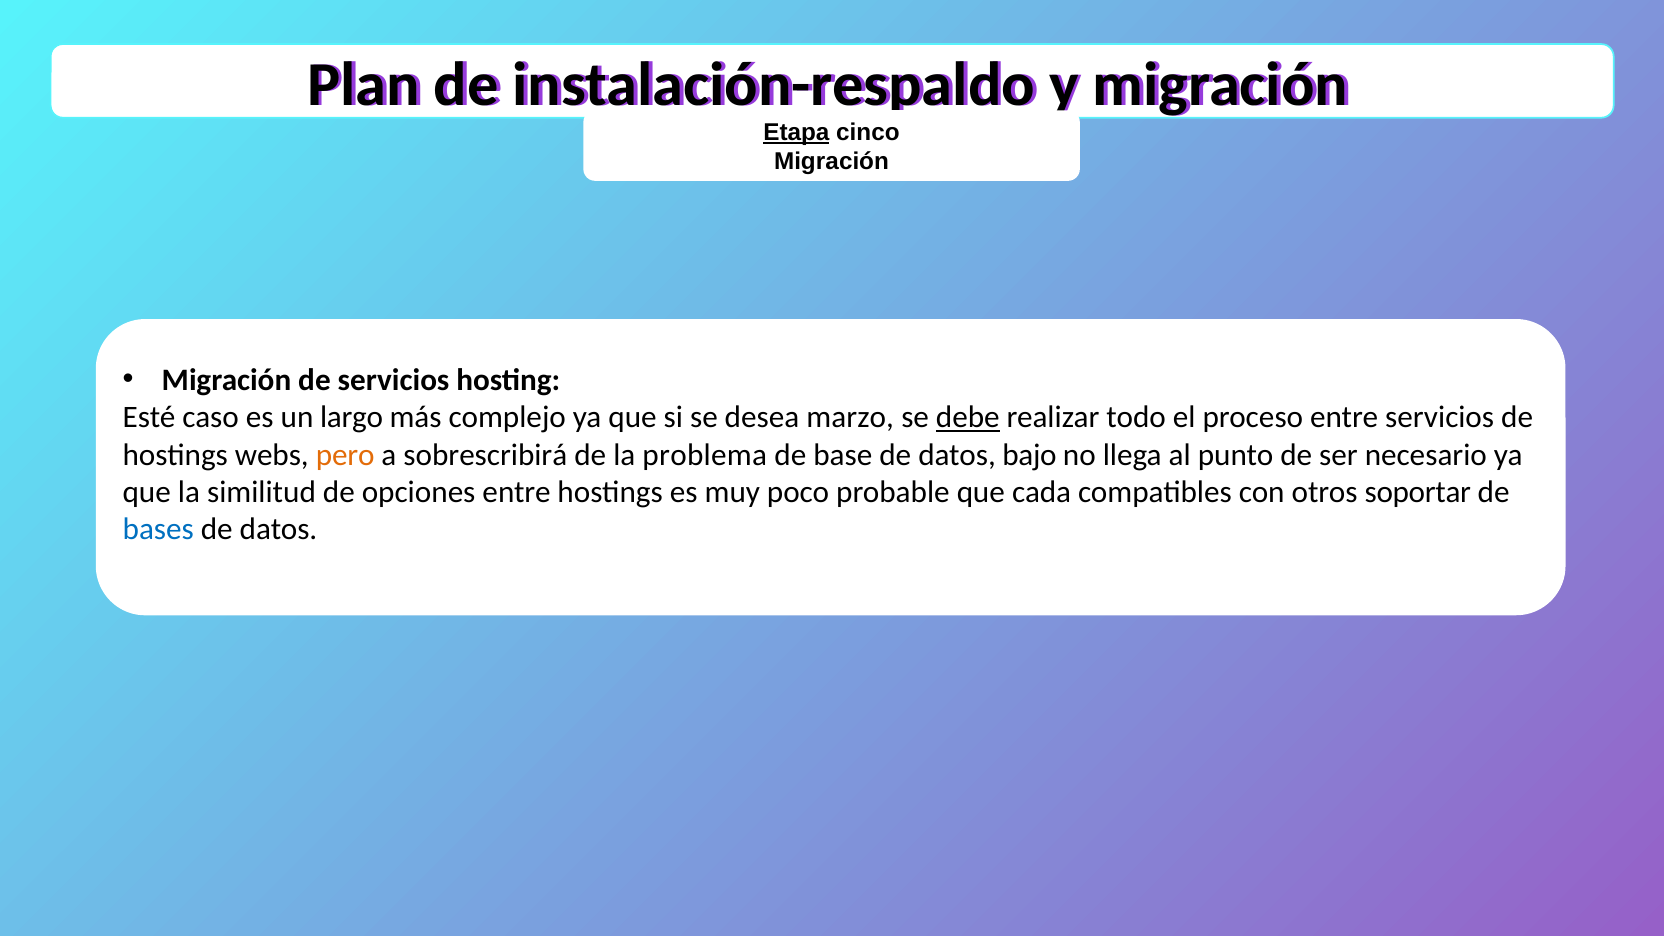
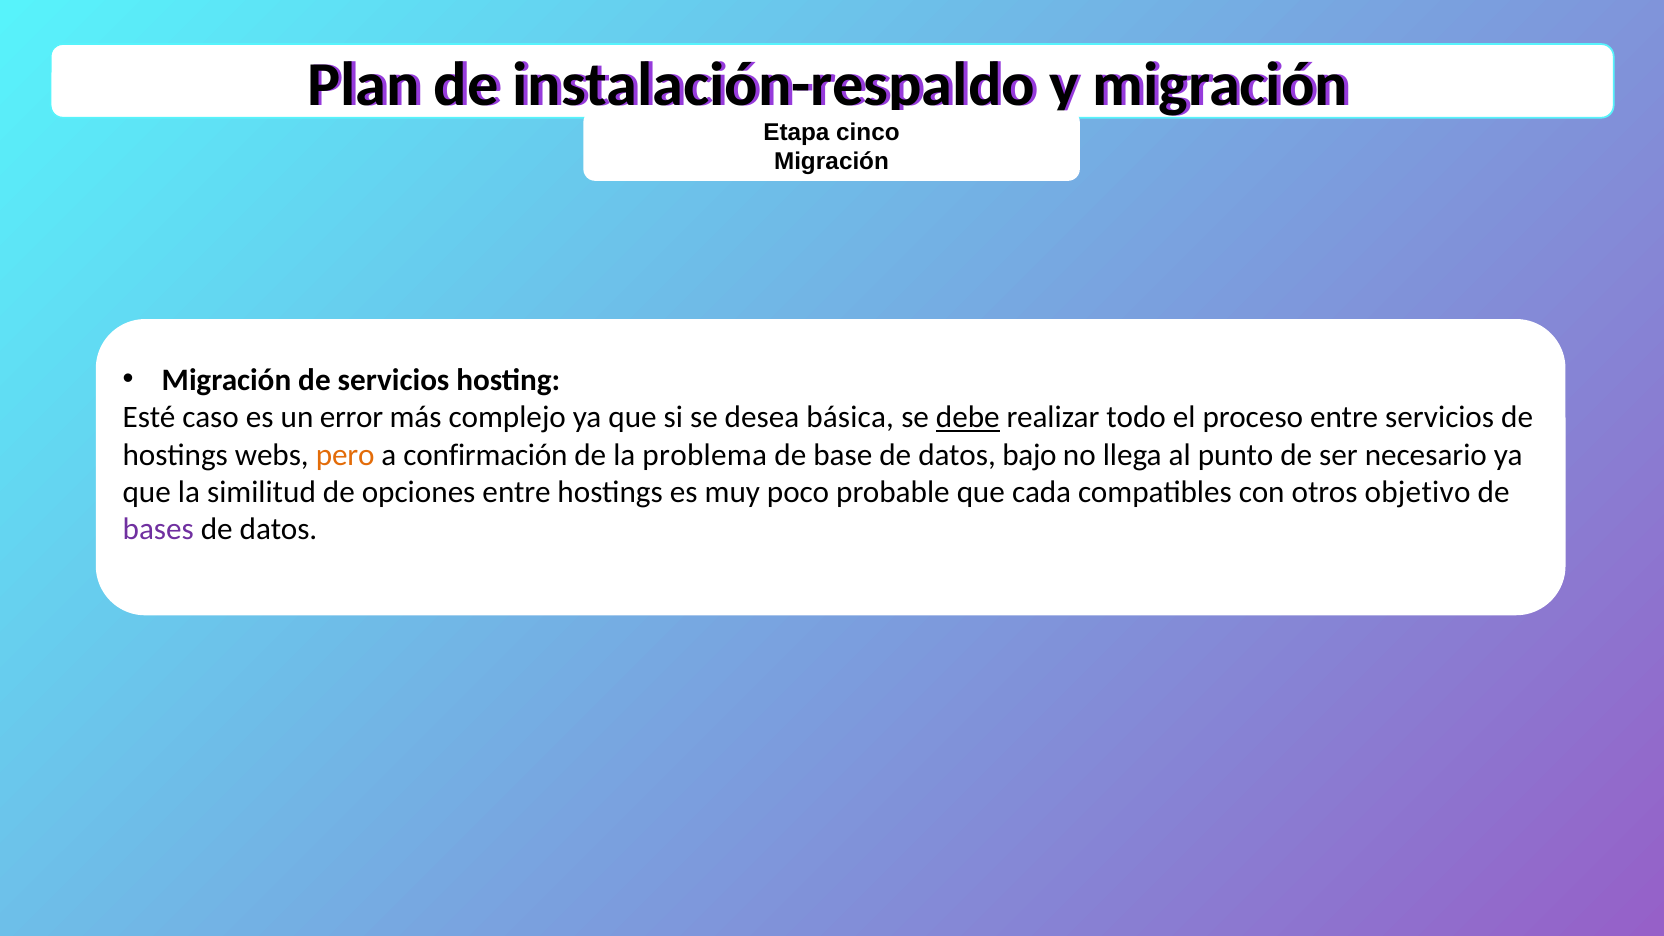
Etapa underline: present -> none
largo: largo -> error
marzo: marzo -> básica
sobrescribirá: sobrescribirá -> confirmación
soportar: soportar -> objetivo
bases colour: blue -> purple
